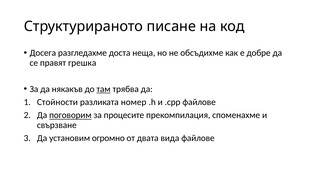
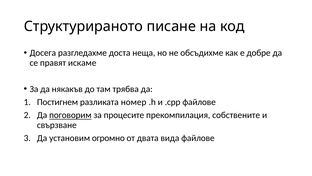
грешка: грешка -> искаме
там underline: present -> none
Стойности: Стойности -> Постигнем
споменахме: споменахме -> собствените
